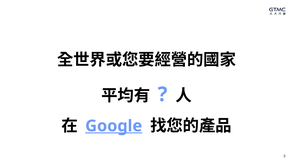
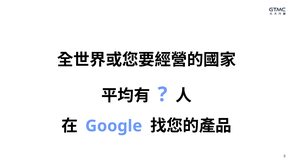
Google underline: present -> none
